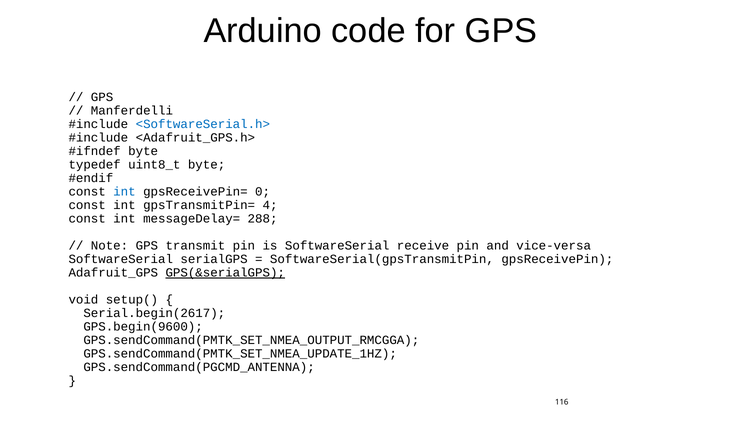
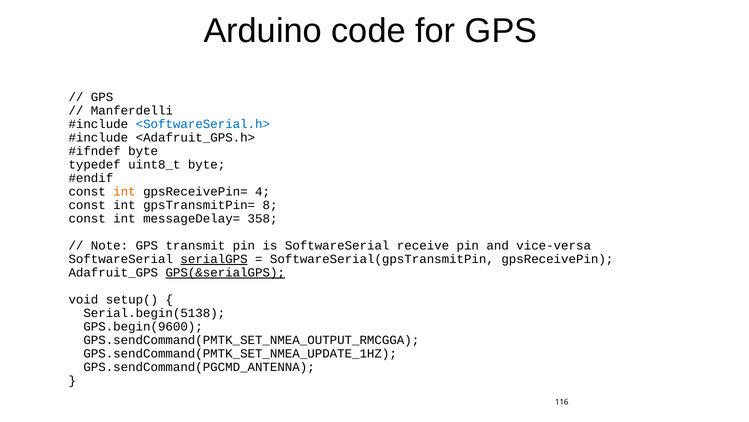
int at (124, 191) colour: blue -> orange
0: 0 -> 4
4: 4 -> 8
288: 288 -> 358
serialGPS underline: none -> present
Serial.begin(2617: Serial.begin(2617 -> Serial.begin(5138
